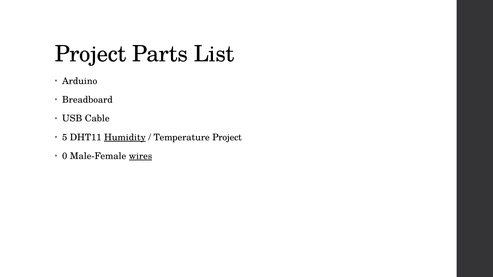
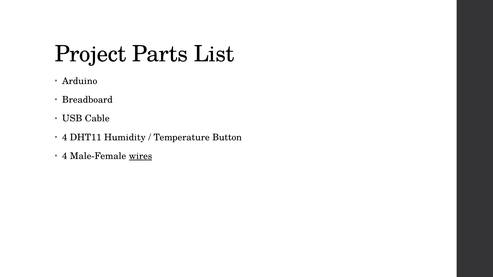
5 at (65, 137): 5 -> 4
Humidity underline: present -> none
Temperature Project: Project -> Button
0 at (65, 156): 0 -> 4
